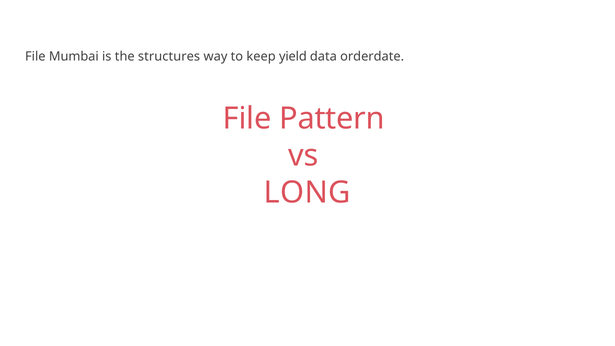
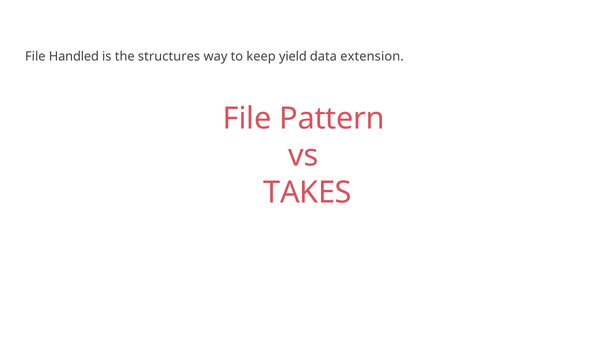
Mumbai: Mumbai -> Handled
orderdate: orderdate -> extension
LONG: LONG -> TAKES
